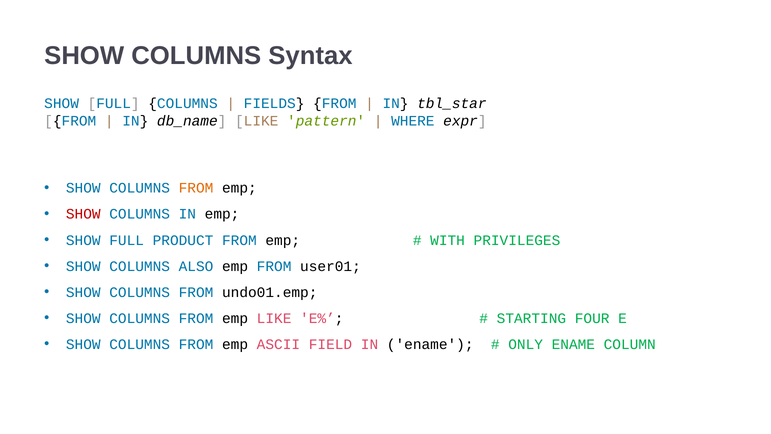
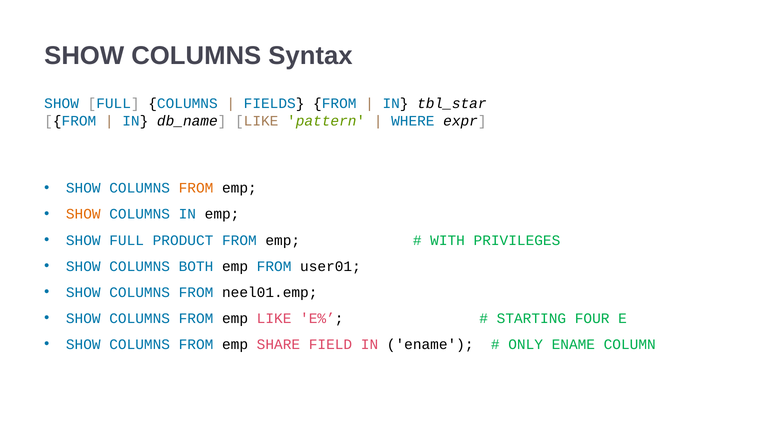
SHOW at (83, 214) colour: red -> orange
ALSO: ALSO -> BOTH
undo01.emp: undo01.emp -> neel01.emp
ASCII: ASCII -> SHARE
